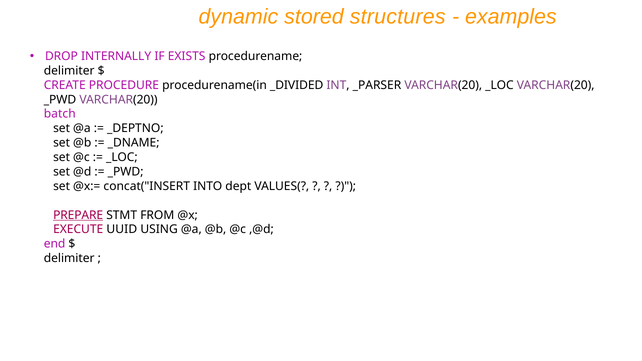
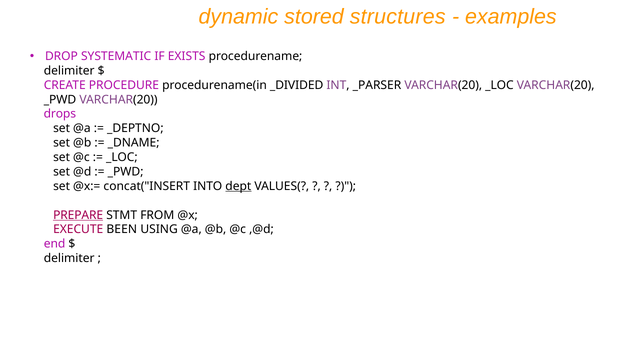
INTERNALLY: INTERNALLY -> SYSTEMATIC
batch: batch -> drops
dept underline: none -> present
UUID: UUID -> BEEN
